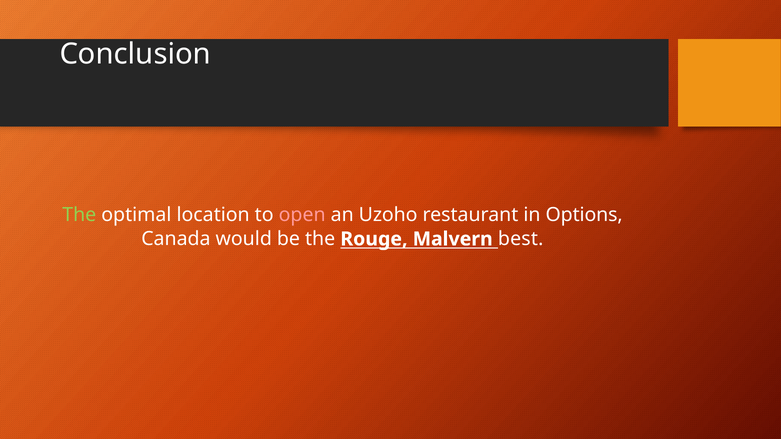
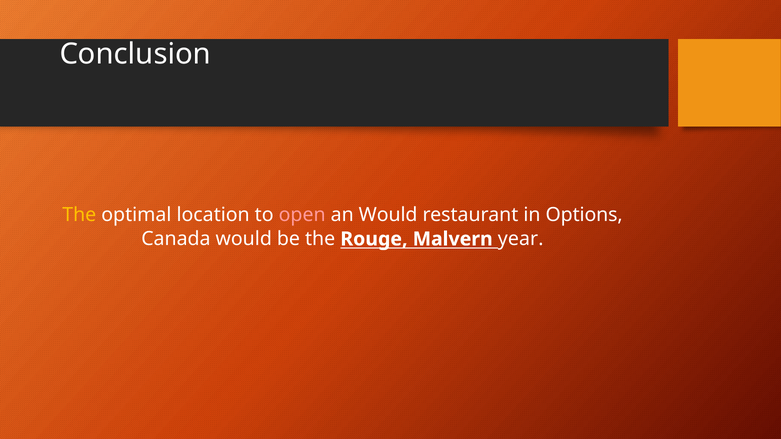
The at (79, 215) colour: light green -> yellow
an Uzoho: Uzoho -> Would
best: best -> year
